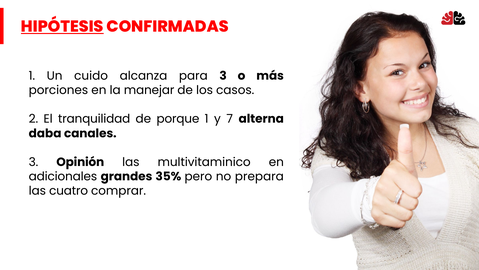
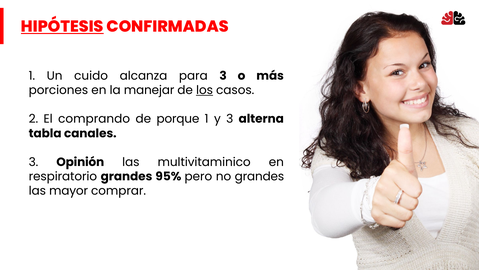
los underline: none -> present
tranquilidad: tranquilidad -> comprando
y 7: 7 -> 3
daba: daba -> tabla
adicionales: adicionales -> respiratorio
35%: 35% -> 95%
no prepara: prepara -> grandes
cuatro: cuatro -> mayor
